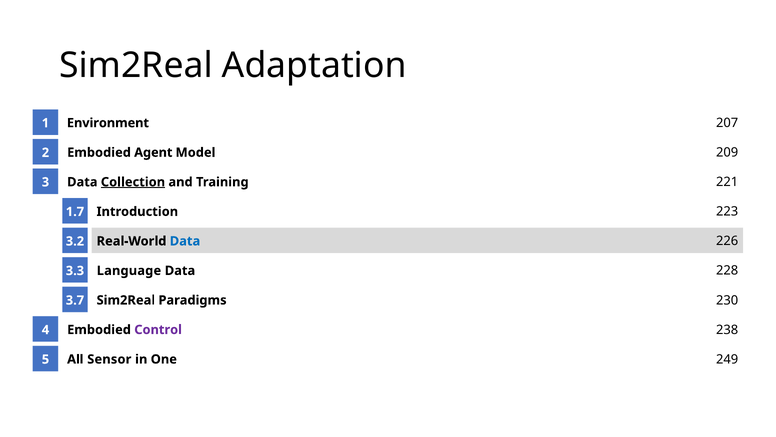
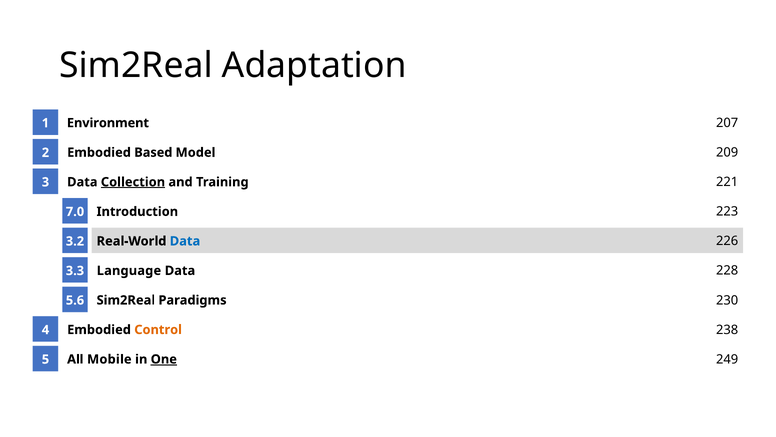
Agent: Agent -> Based
1.7: 1.7 -> 7.0
3.7: 3.7 -> 5.6
Control colour: purple -> orange
Sensor: Sensor -> Mobile
One underline: none -> present
